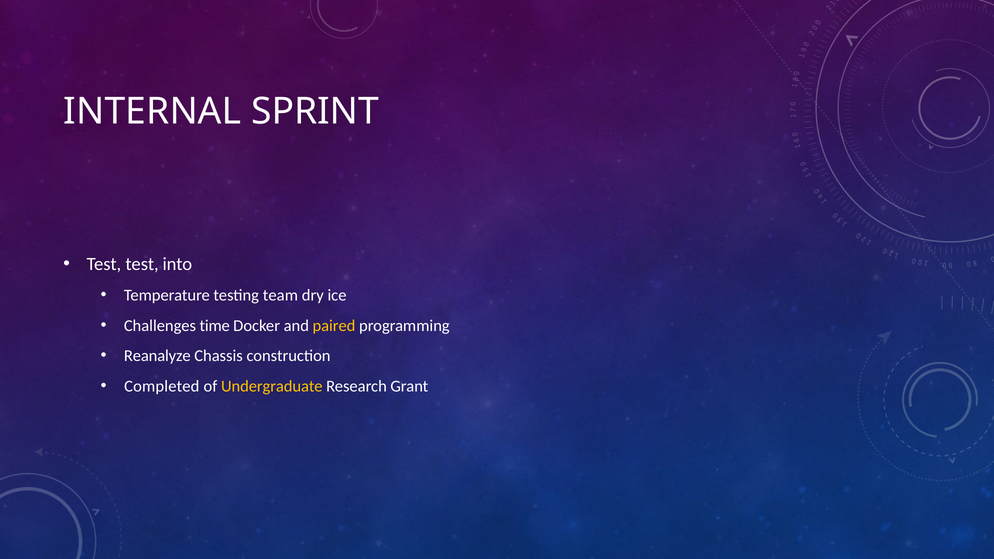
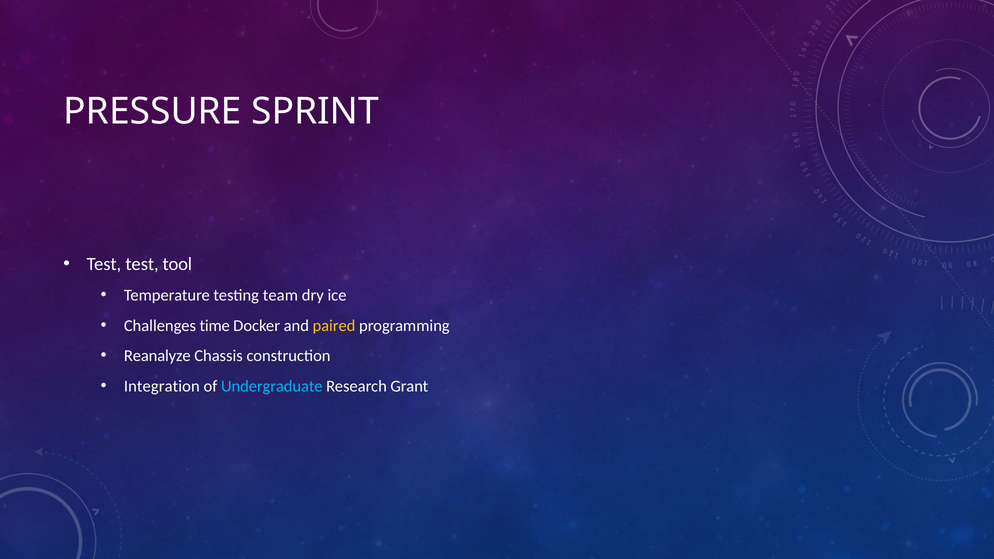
INTERNAL: INTERNAL -> PRESSURE
into: into -> tool
Completed: Completed -> Integration
Undergraduate colour: yellow -> light blue
